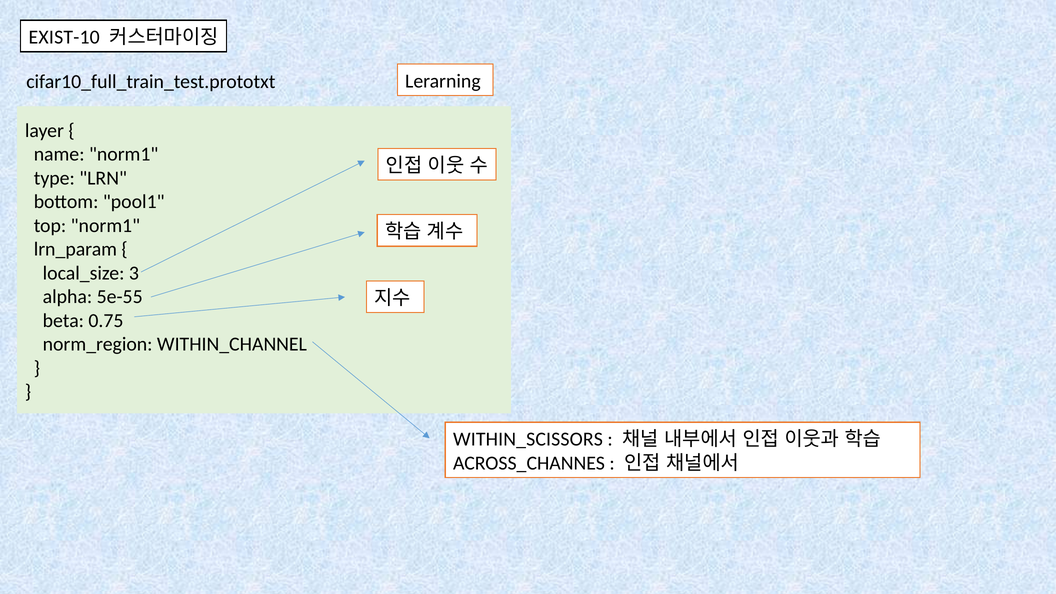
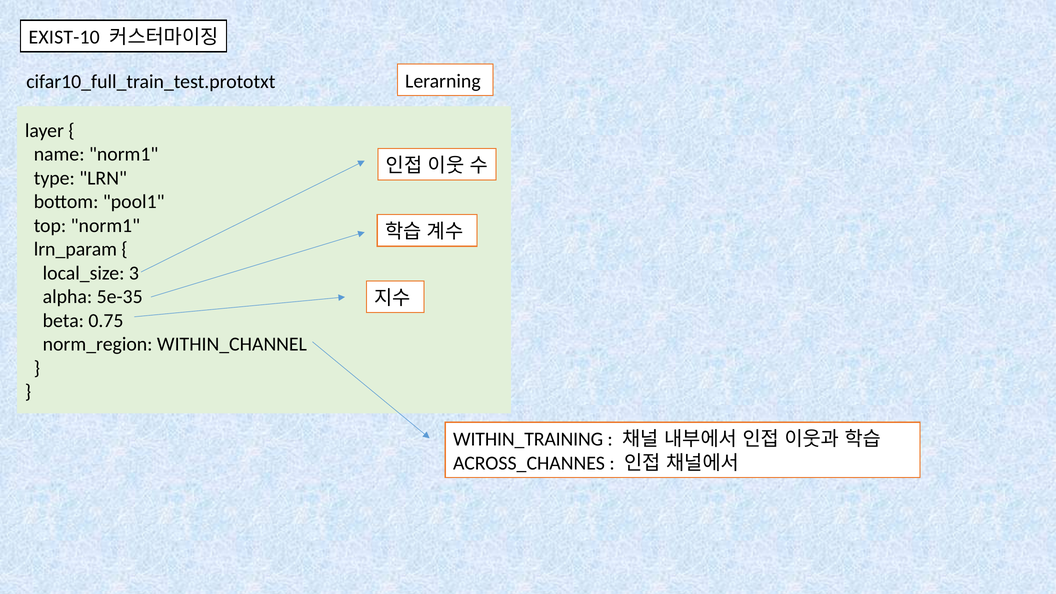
5e-55: 5e-55 -> 5e-35
WITHIN_SCISSORS: WITHIN_SCISSORS -> WITHIN_TRAINING
